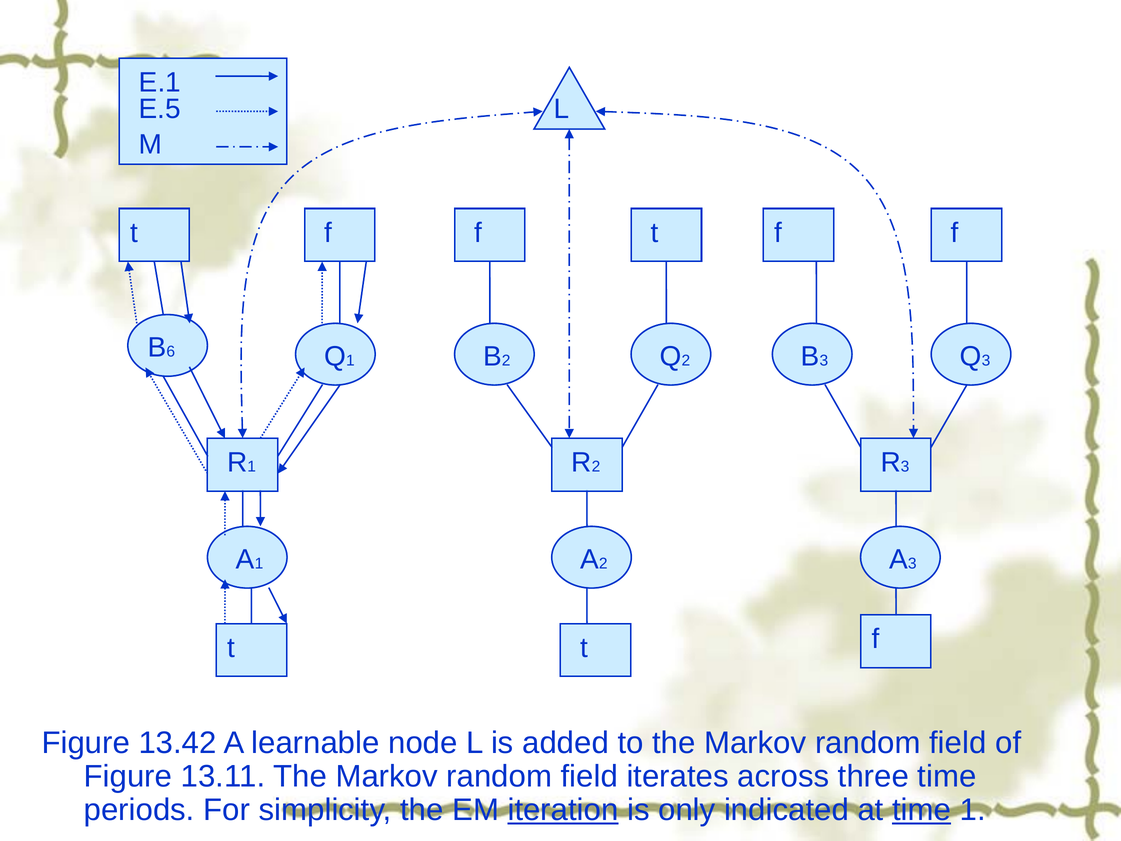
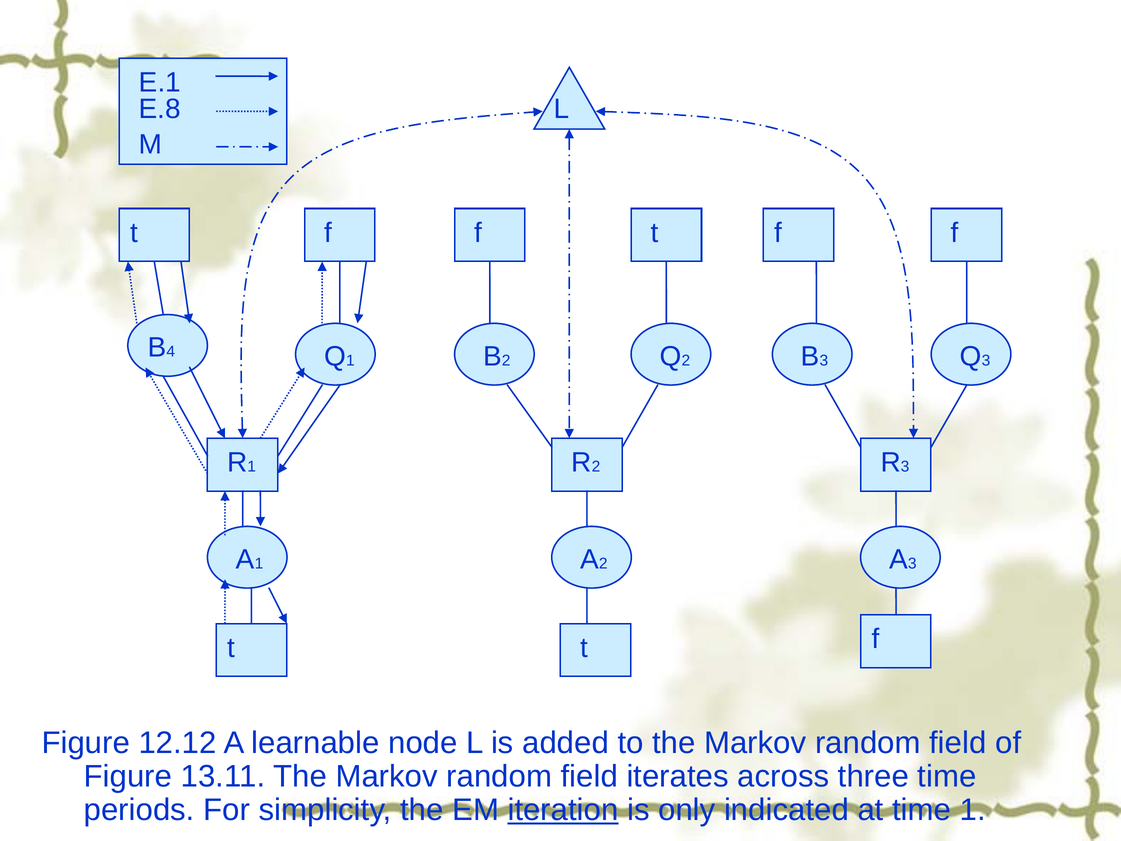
E.5: E.5 -> E.8
6: 6 -> 4
13.42: 13.42 -> 12.12
time at (922, 810) underline: present -> none
